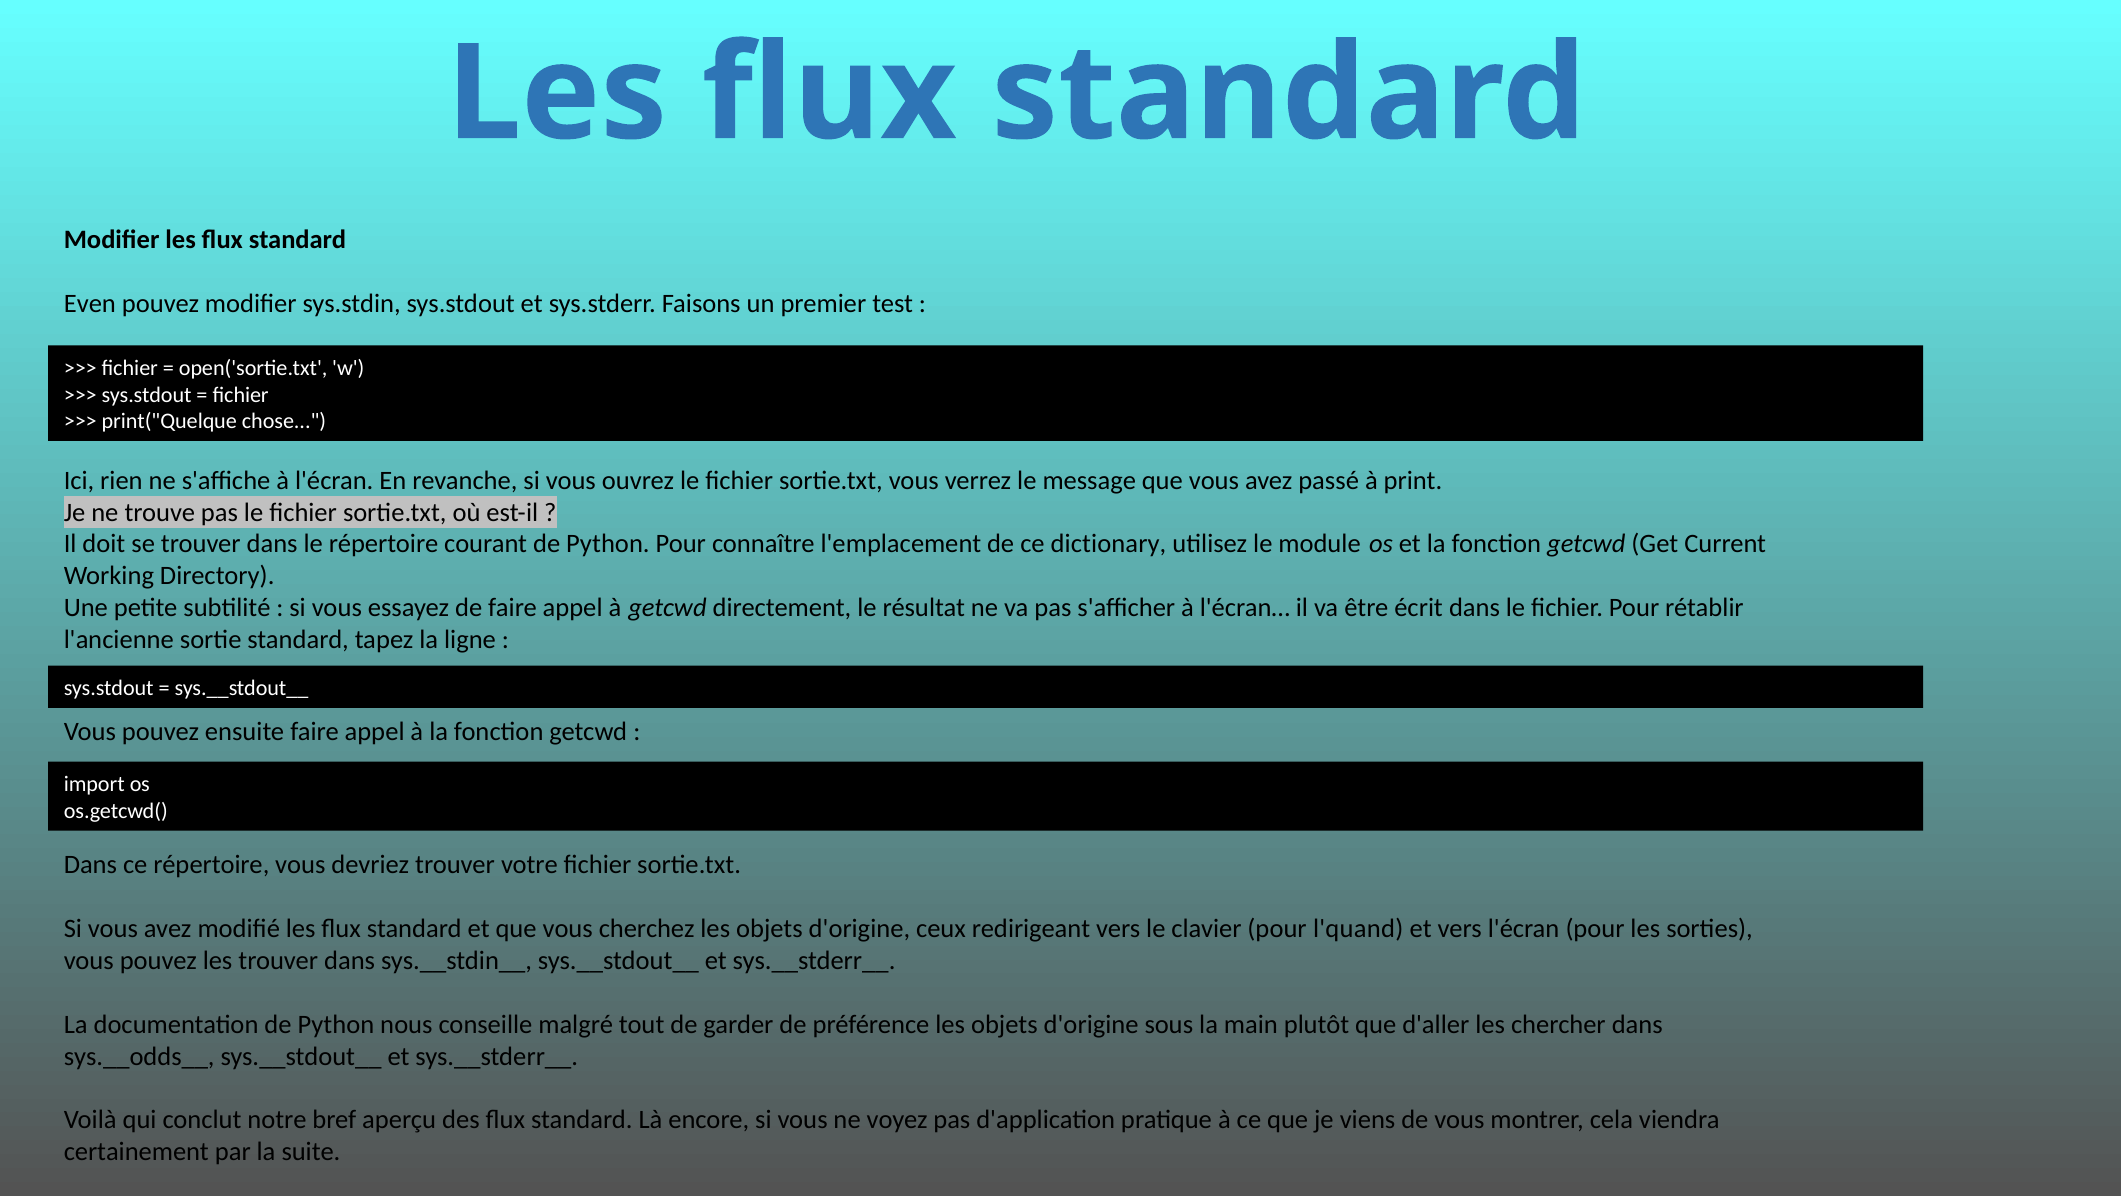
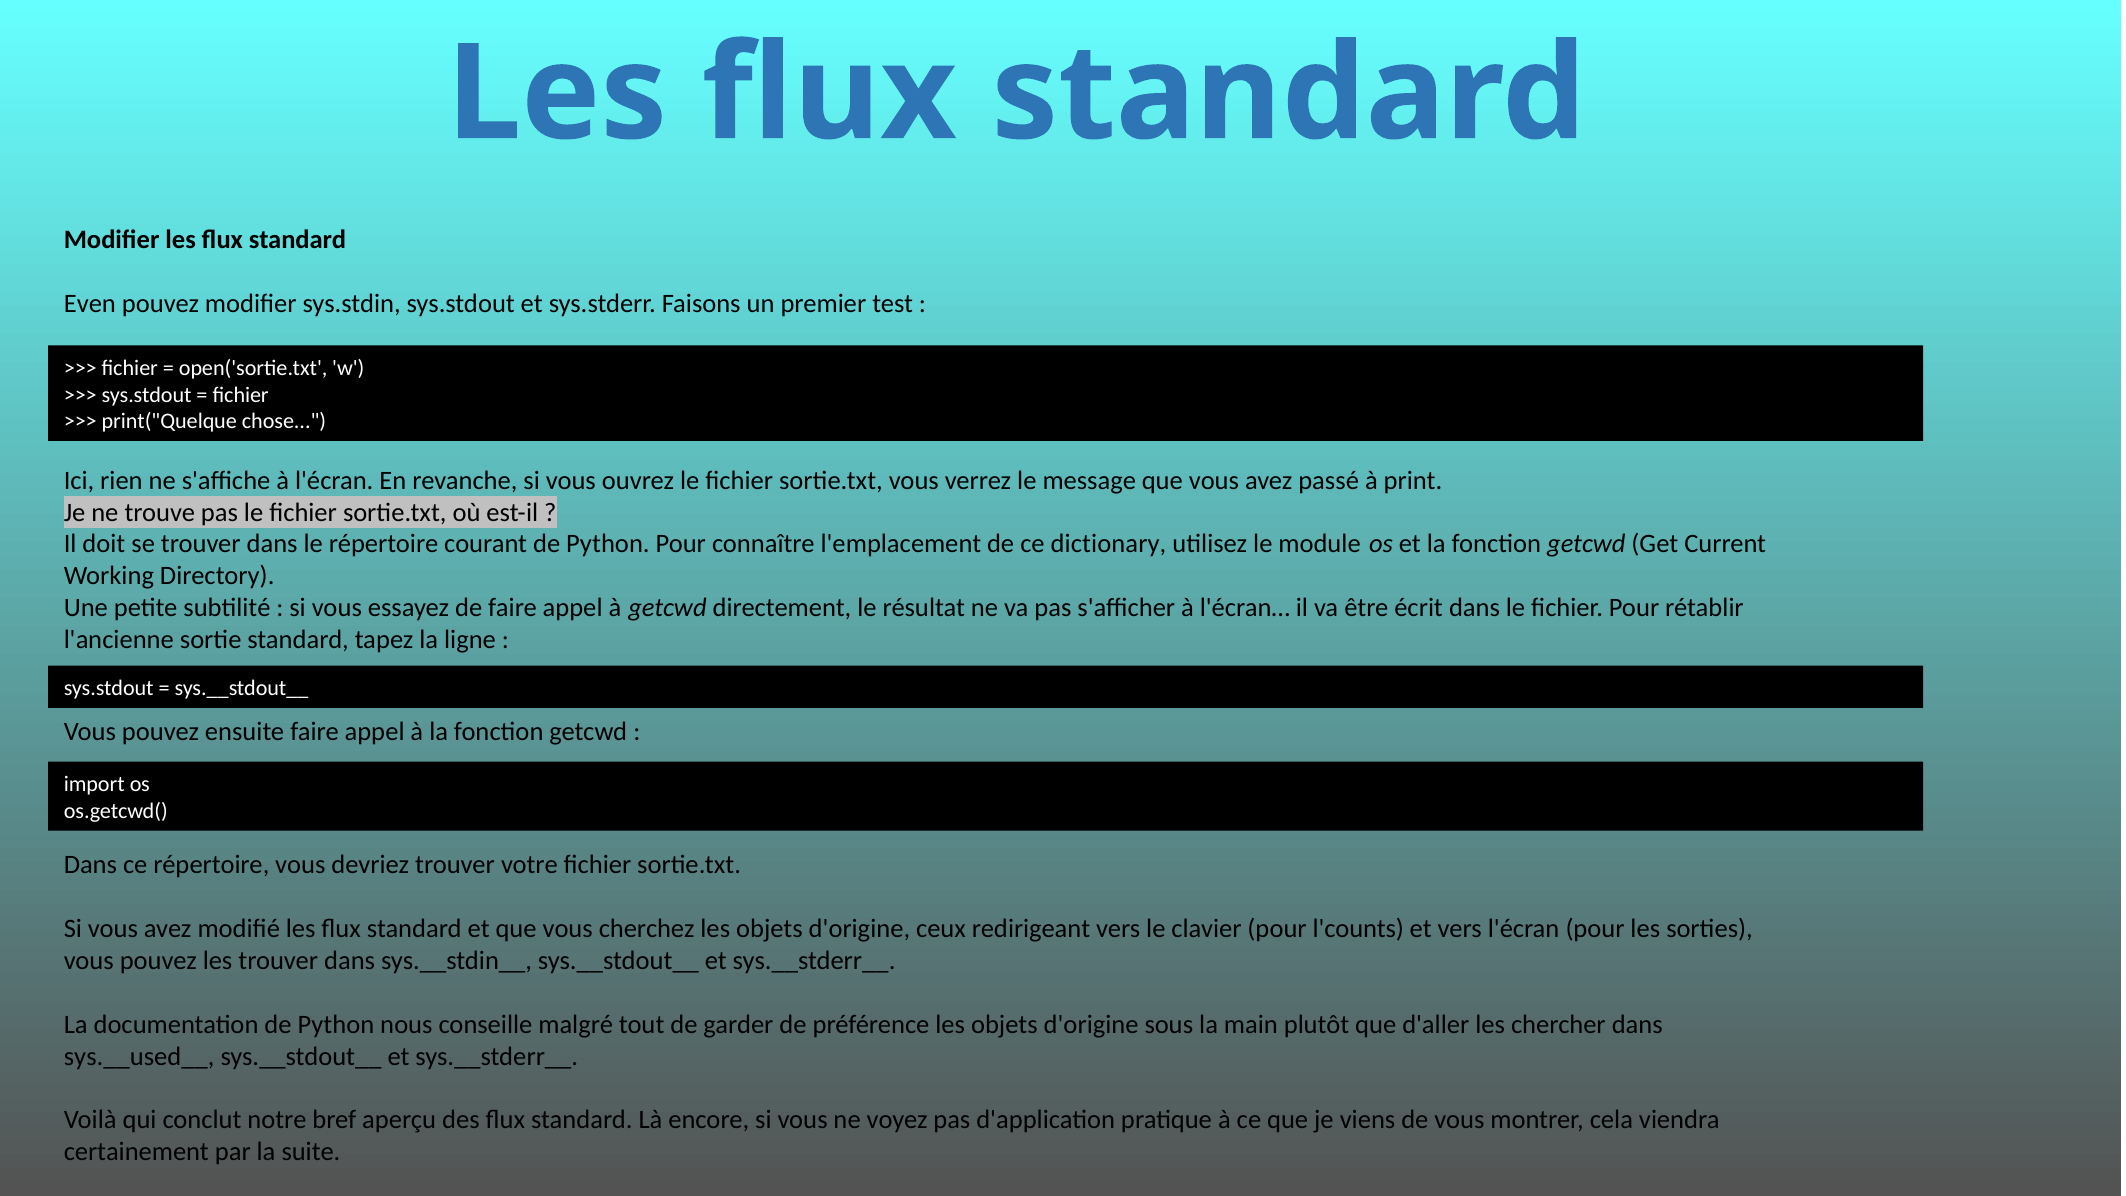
l'quand: l'quand -> l'counts
sys.__odds__: sys.__odds__ -> sys.__used__
